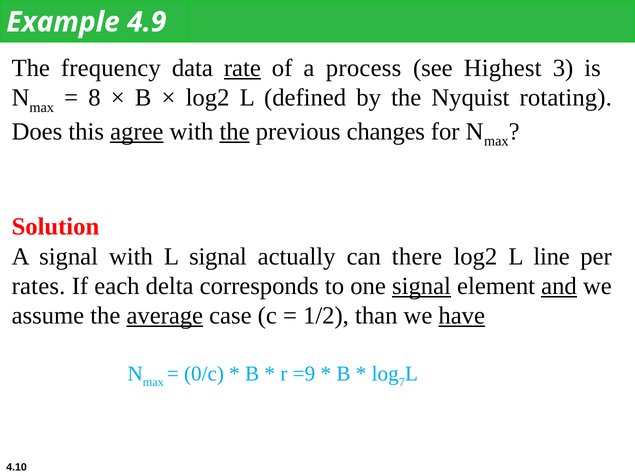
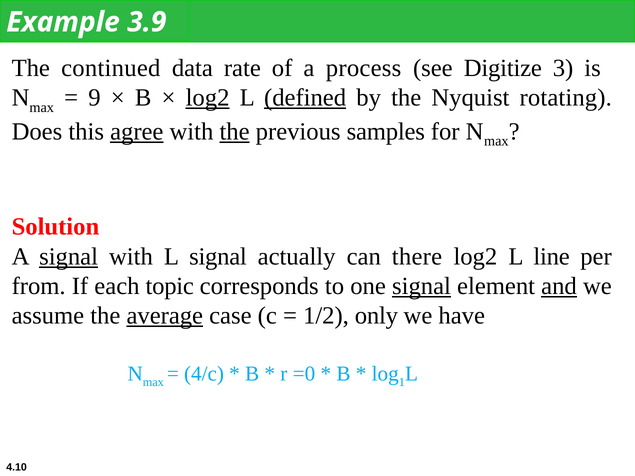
4.9: 4.9 -> 3.9
frequency: frequency -> continued
rate underline: present -> none
Highest: Highest -> Digitize
8: 8 -> 9
log2 at (208, 98) underline: none -> present
defined underline: none -> present
changes: changes -> samples
signal at (69, 257) underline: none -> present
rates: rates -> from
delta: delta -> topic
than: than -> only
have underline: present -> none
0/c: 0/c -> 4/c
=9: =9 -> =0
7: 7 -> 1
